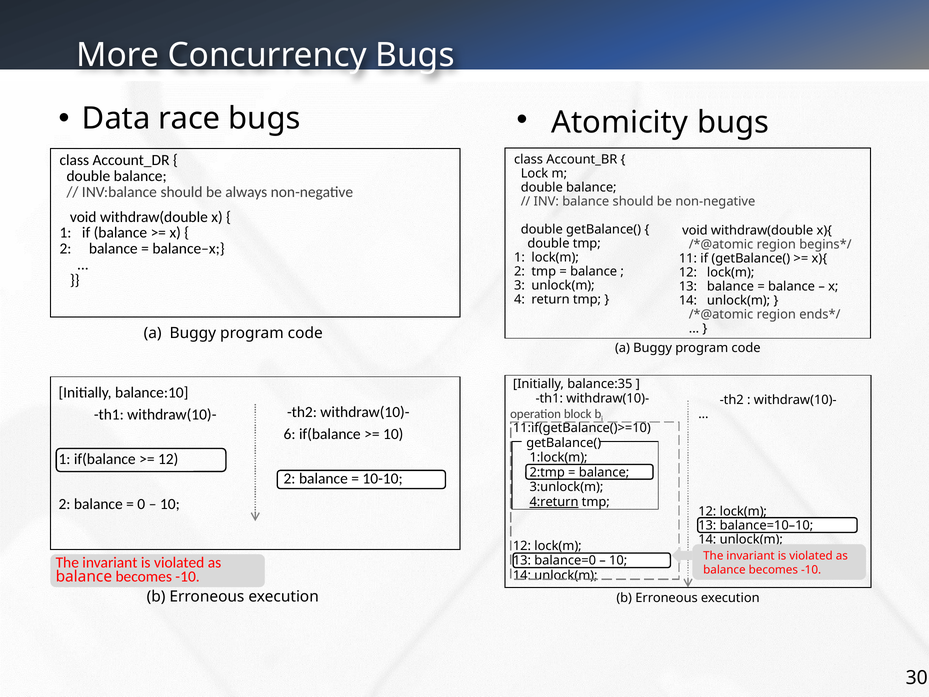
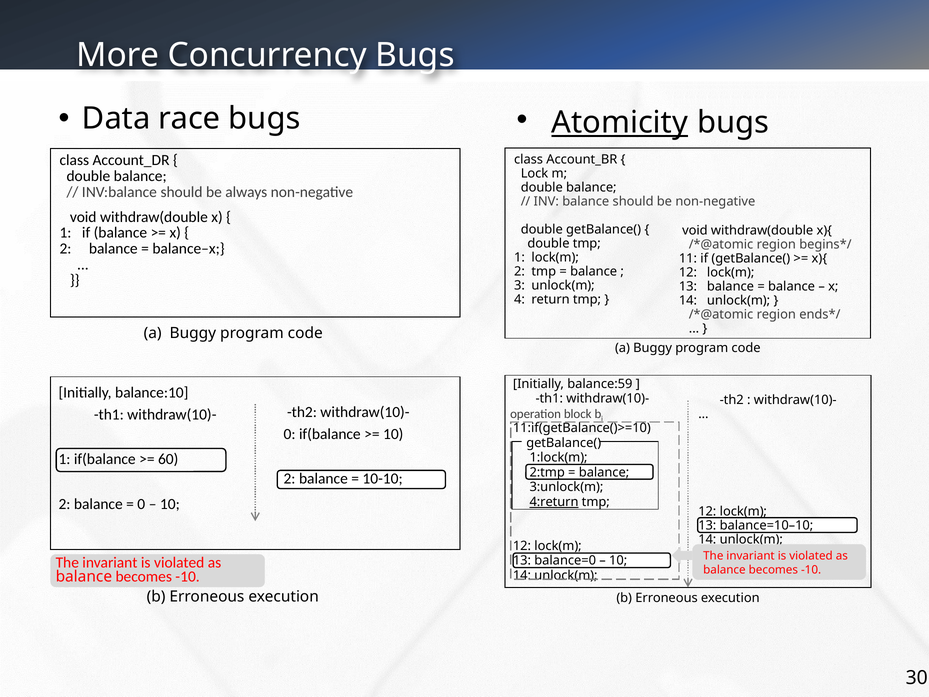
Atomicity underline: none -> present
balance:35: balance:35 -> balance:59
6 at (290, 434): 6 -> 0
12 at (168, 459): 12 -> 60
